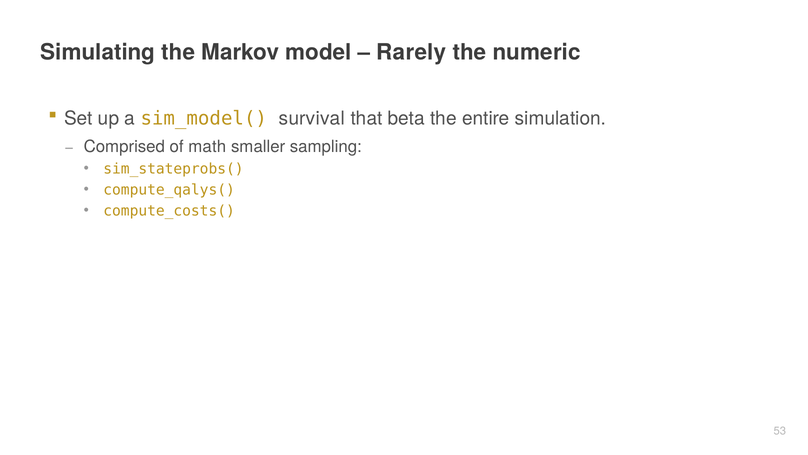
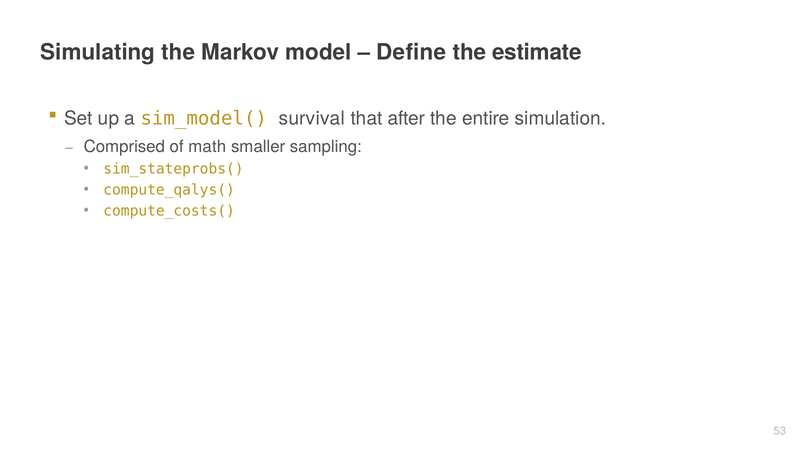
Rarely: Rarely -> Define
numeric: numeric -> estimate
beta: beta -> after
